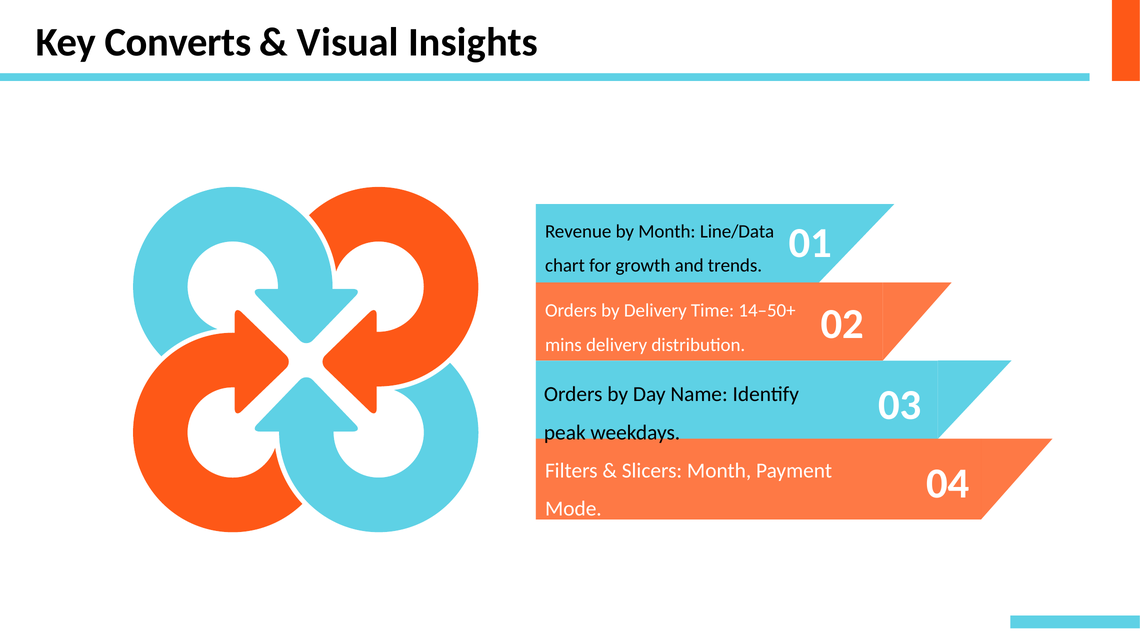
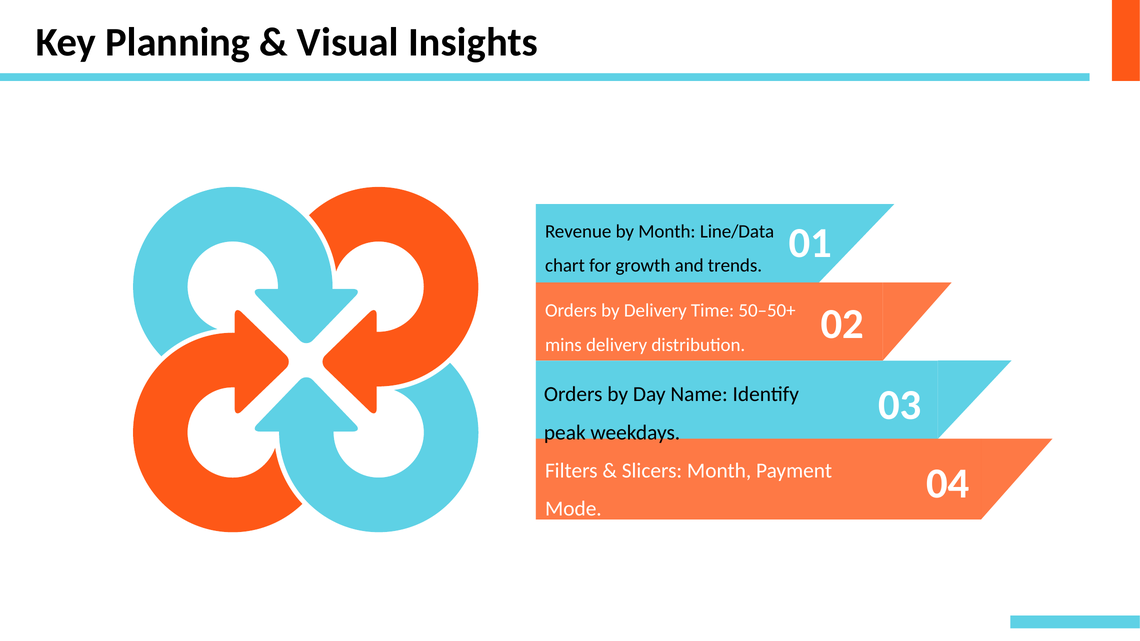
Converts: Converts -> Planning
14–50+: 14–50+ -> 50–50+
